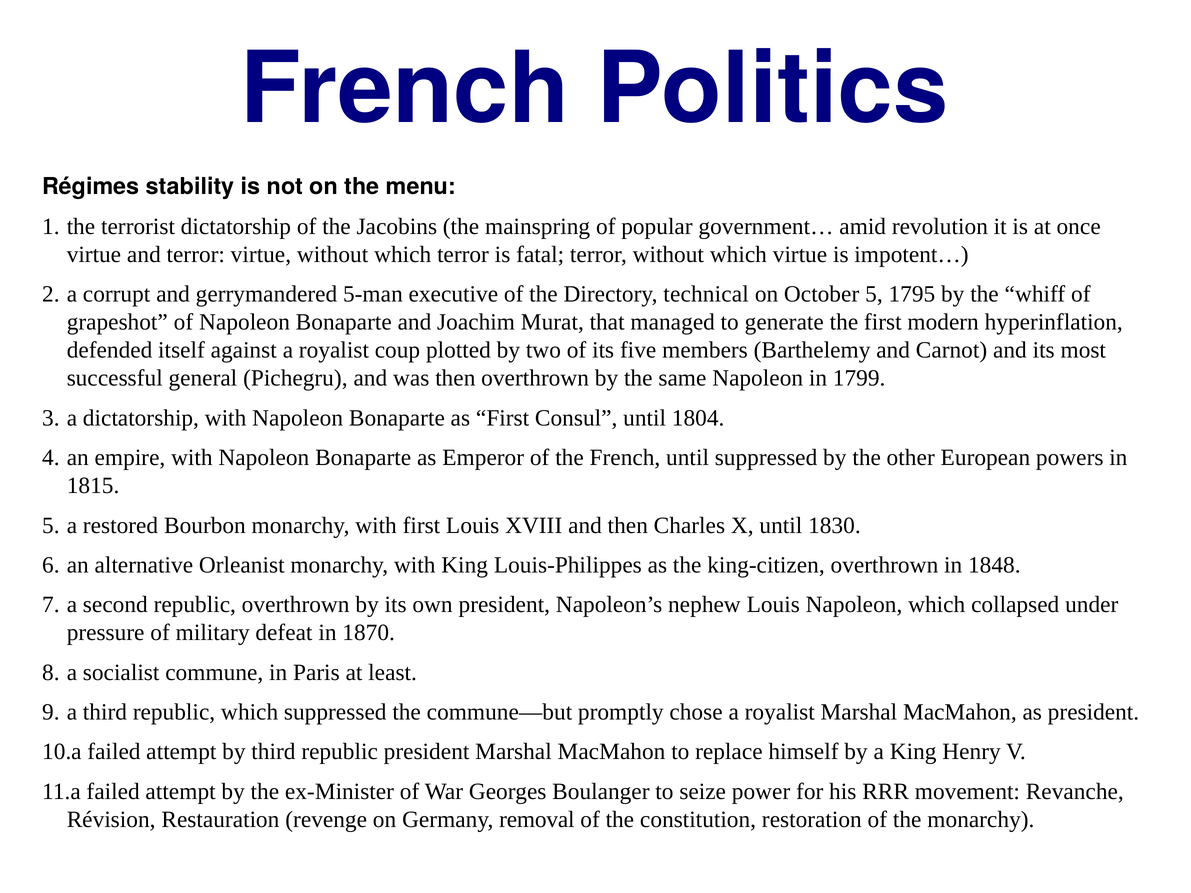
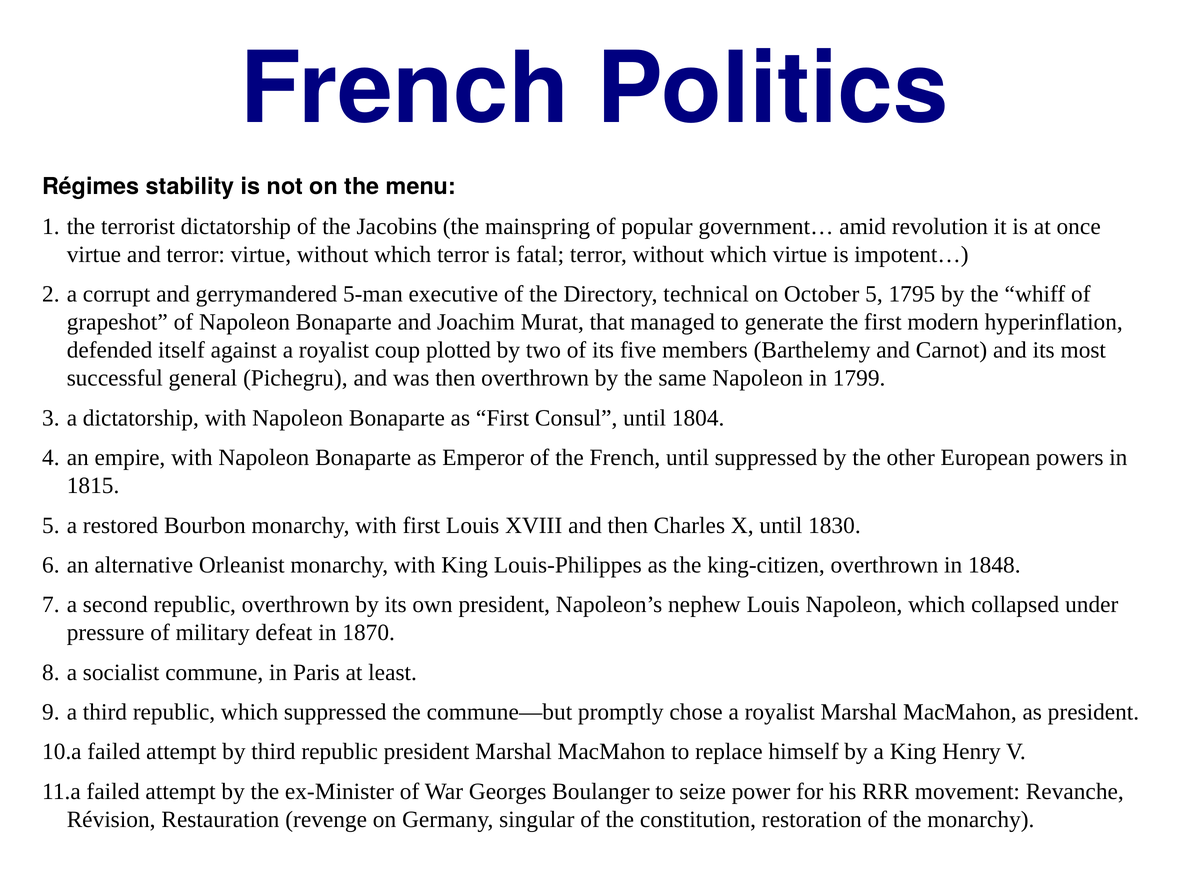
removal: removal -> singular
